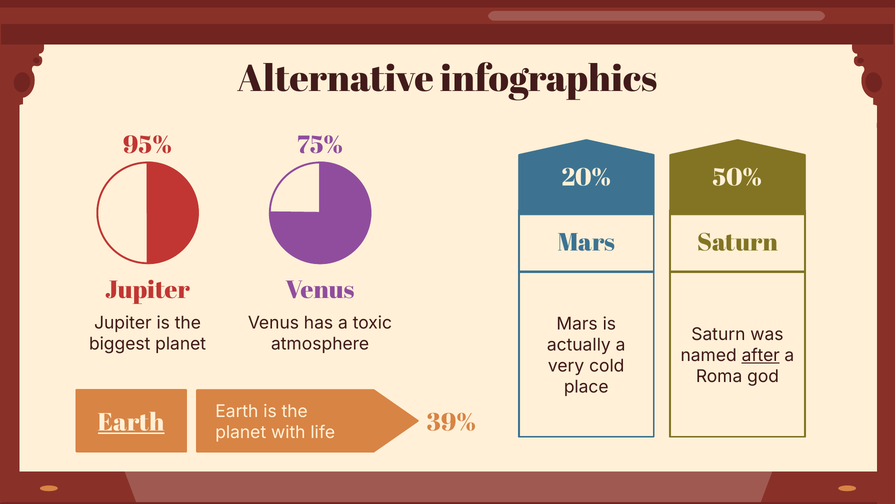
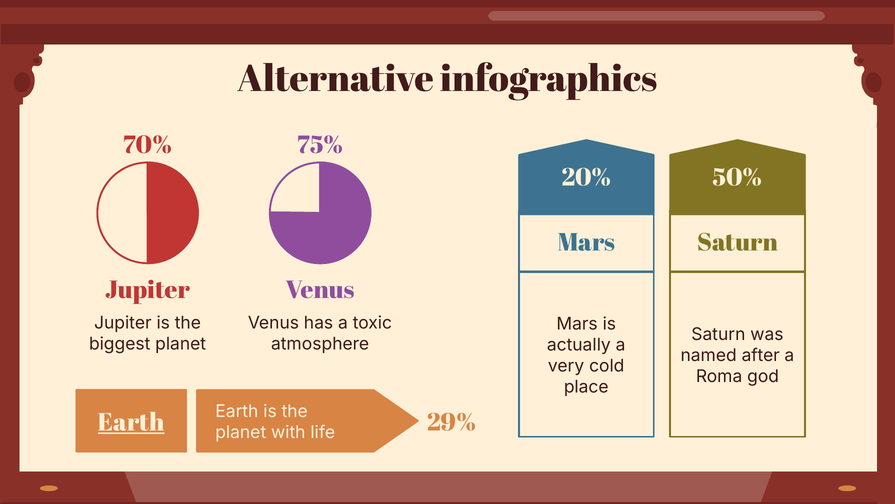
95%: 95% -> 70%
after underline: present -> none
39%: 39% -> 29%
